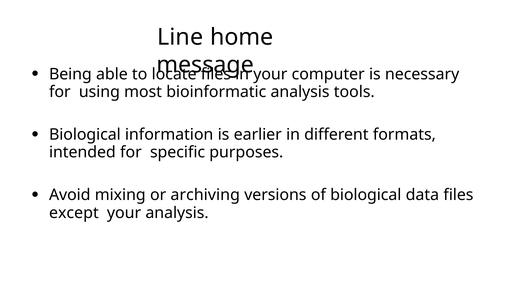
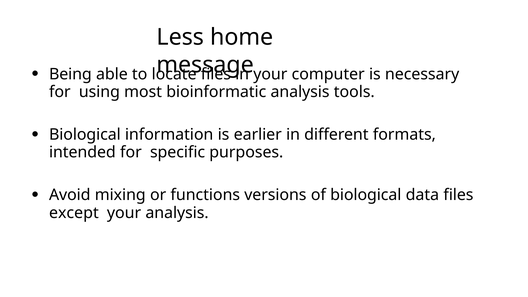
Line: Line -> Less
archiving: archiving -> functions
